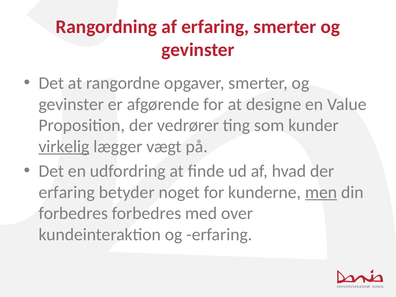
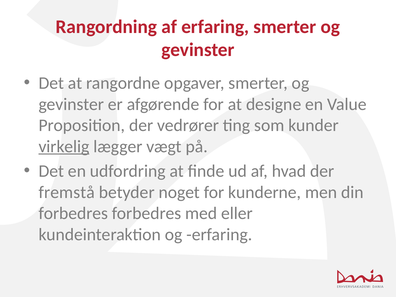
erfaring at (67, 192): erfaring -> fremstå
men underline: present -> none
over: over -> eller
